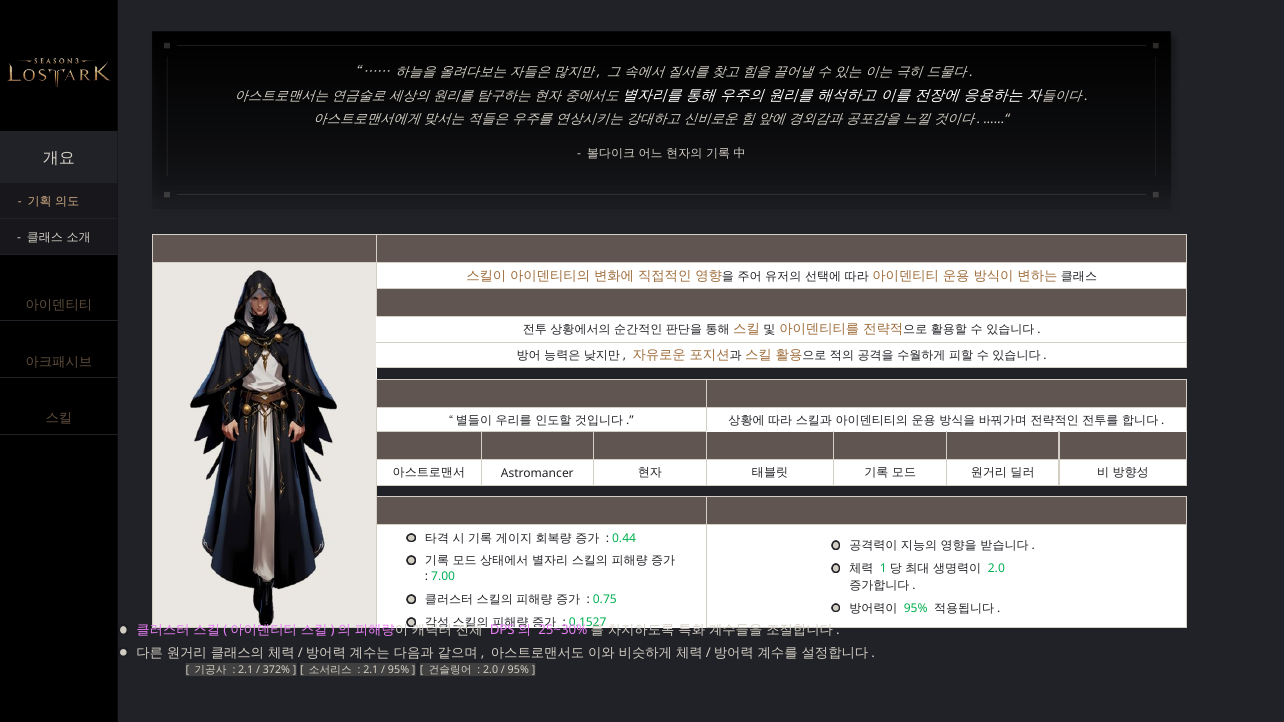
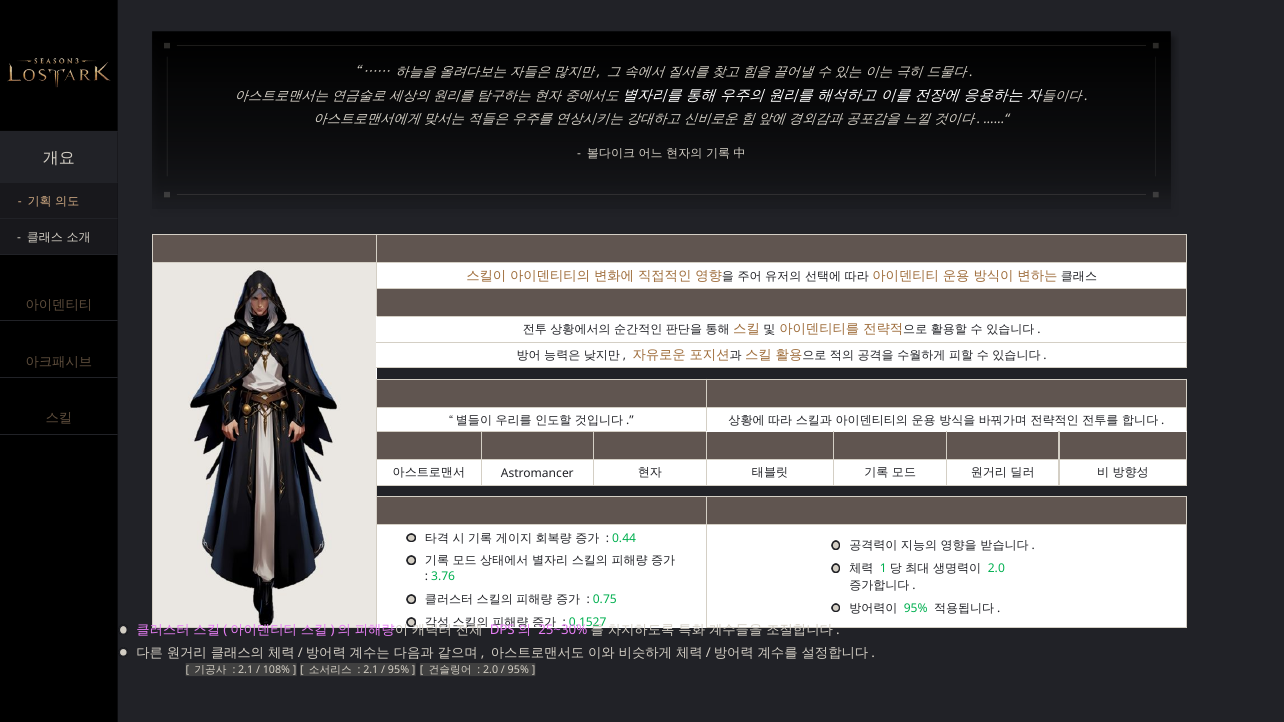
7.00: 7.00 -> 3.76
372%: 372% -> 108%
